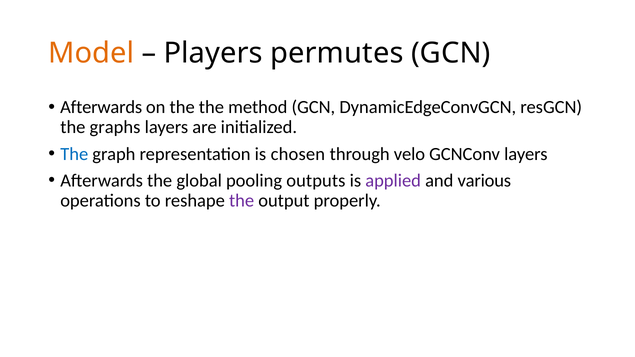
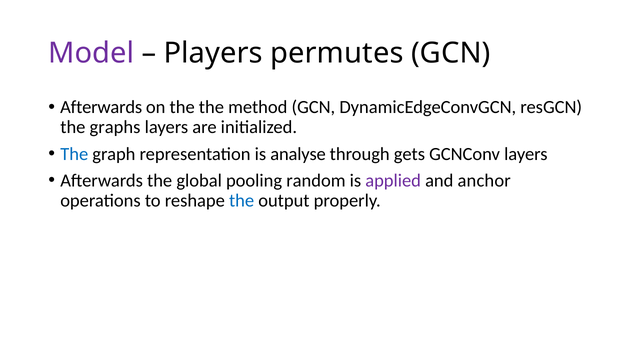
Model colour: orange -> purple
chosen: chosen -> analyse
velo: velo -> gets
outputs: outputs -> random
various: various -> anchor
the at (242, 201) colour: purple -> blue
